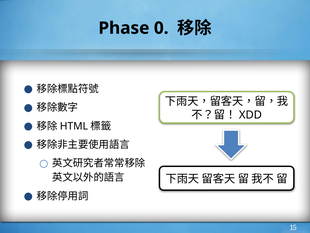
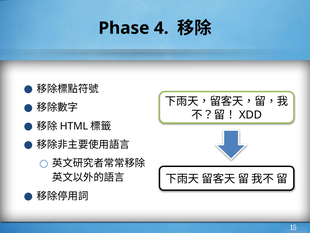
0: 0 -> 4
